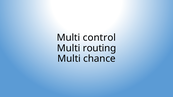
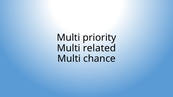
control: control -> priority
routing: routing -> related
